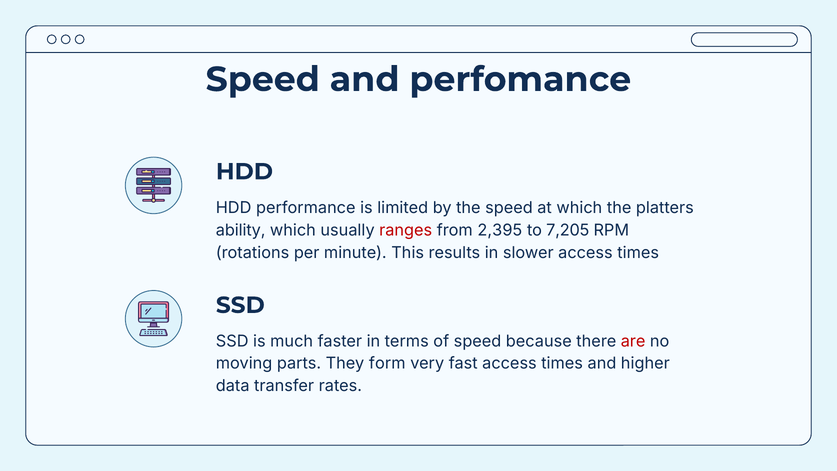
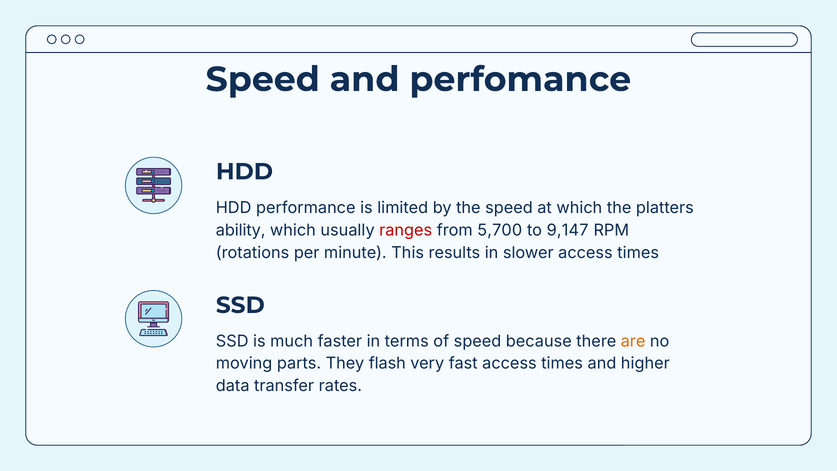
2,395: 2,395 -> 5,700
7,205: 7,205 -> 9,147
are colour: red -> orange
form: form -> flash
